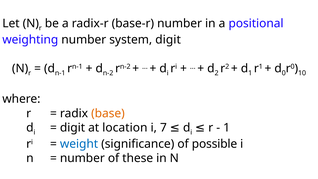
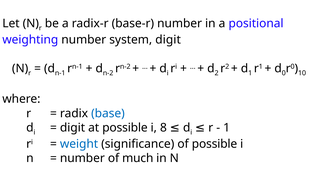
base colour: orange -> blue
at location: location -> possible
7: 7 -> 8
these: these -> much
